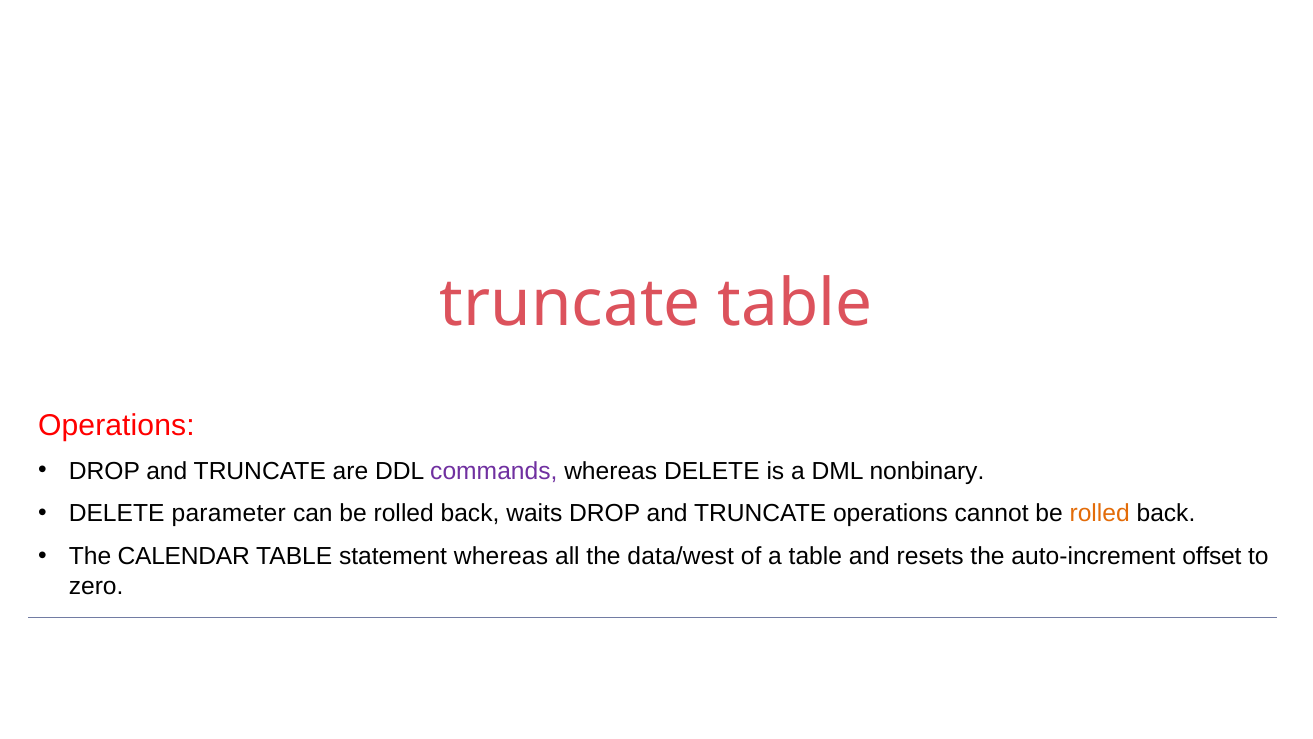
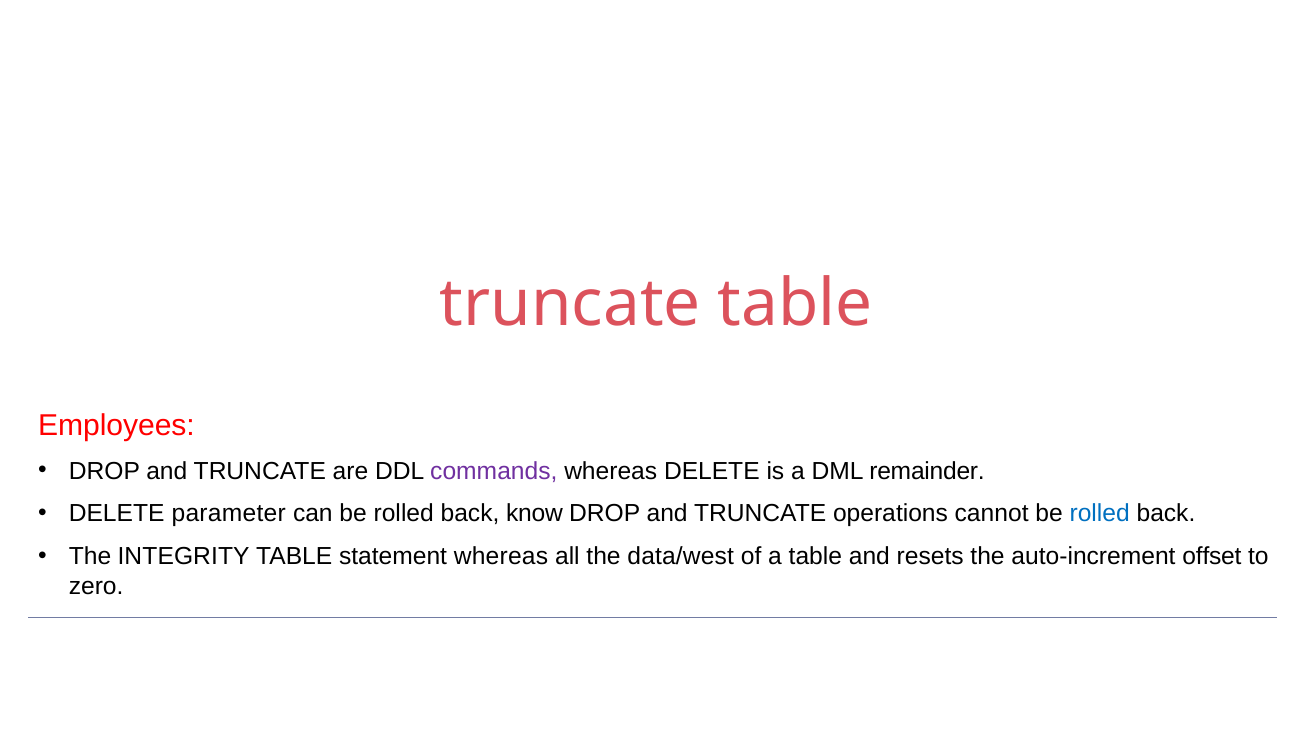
Operations at (116, 425): Operations -> Employees
nonbinary: nonbinary -> remainder
waits: waits -> know
rolled at (1100, 513) colour: orange -> blue
CALENDAR: CALENDAR -> INTEGRITY
